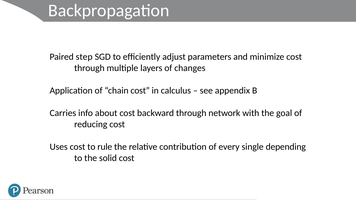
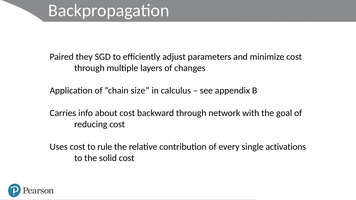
step: step -> they
chain cost: cost -> size
depending: depending -> activations
